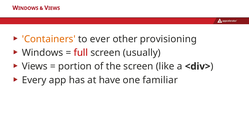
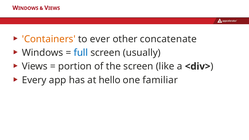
provisioning: provisioning -> concatenate
full colour: red -> blue
have: have -> hello
